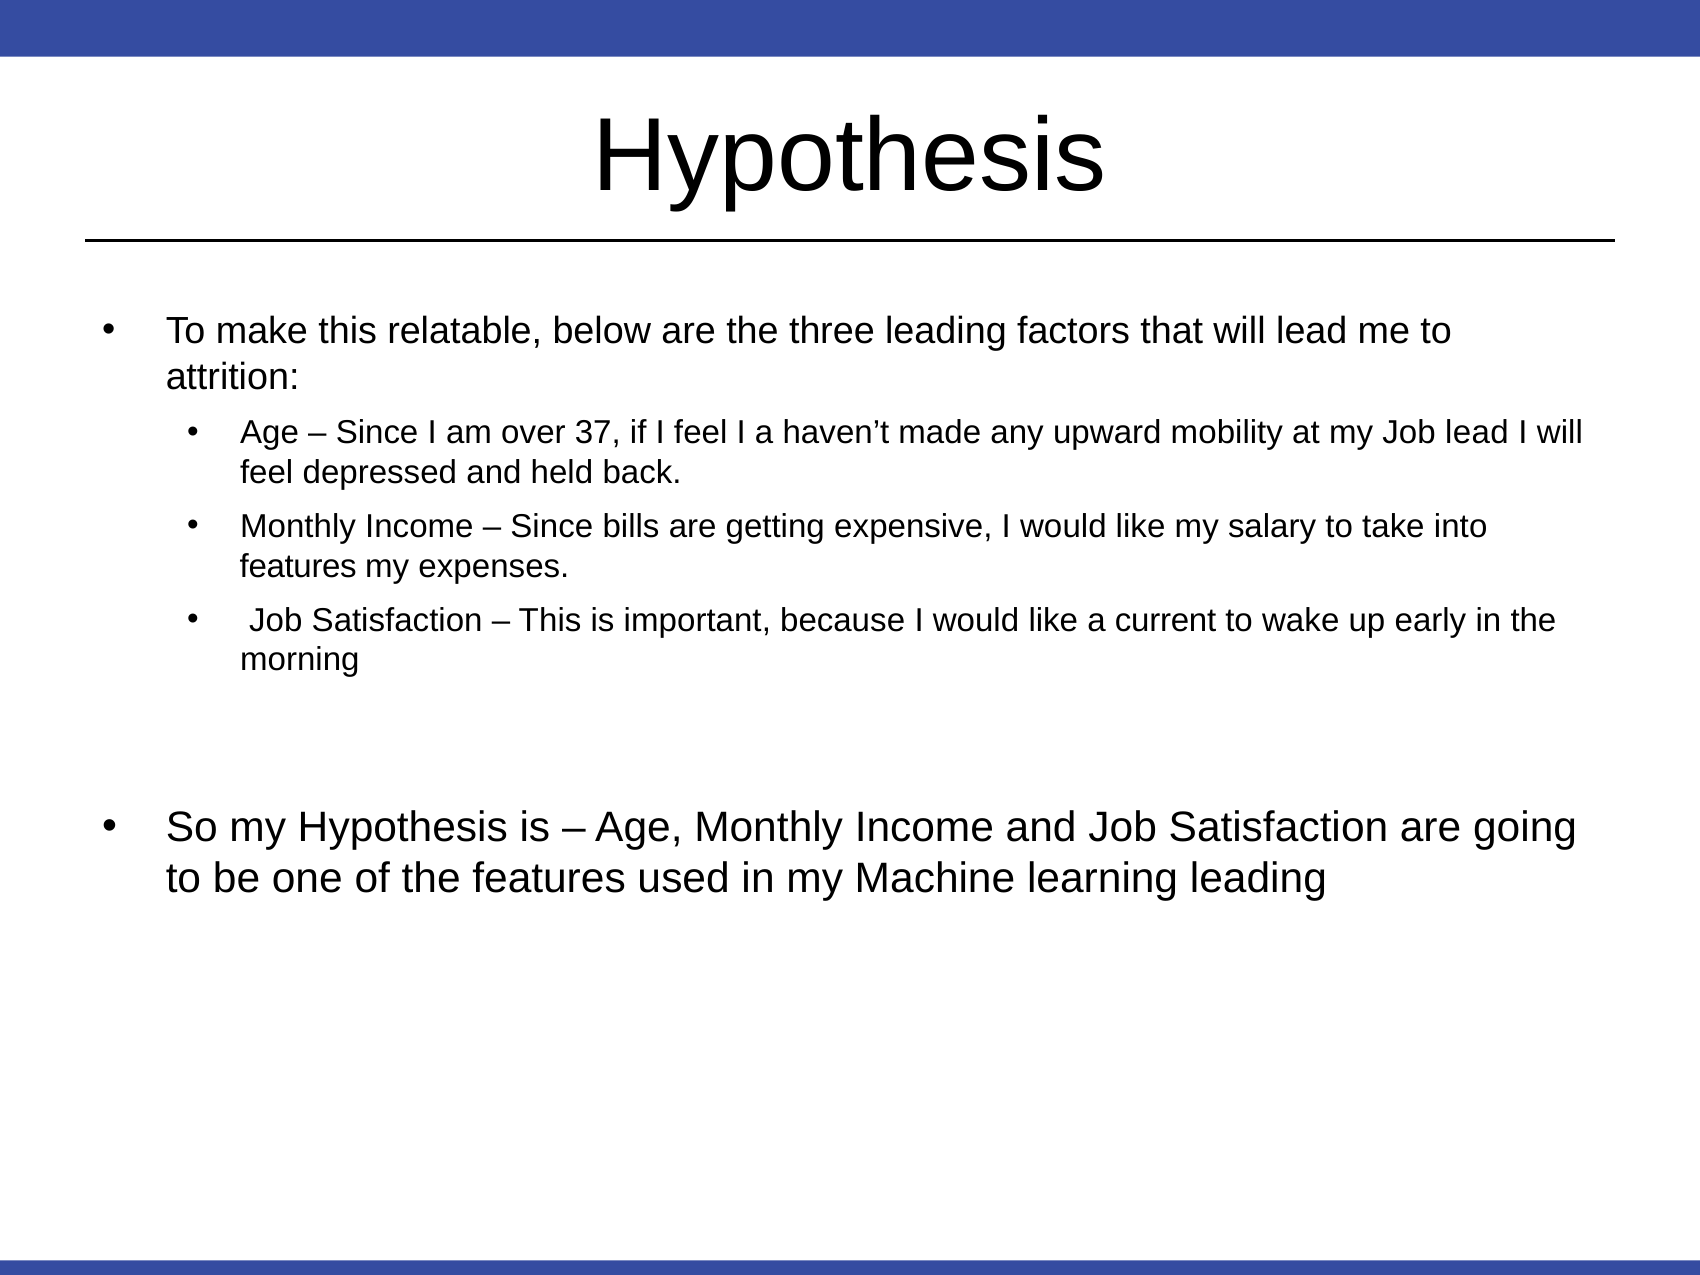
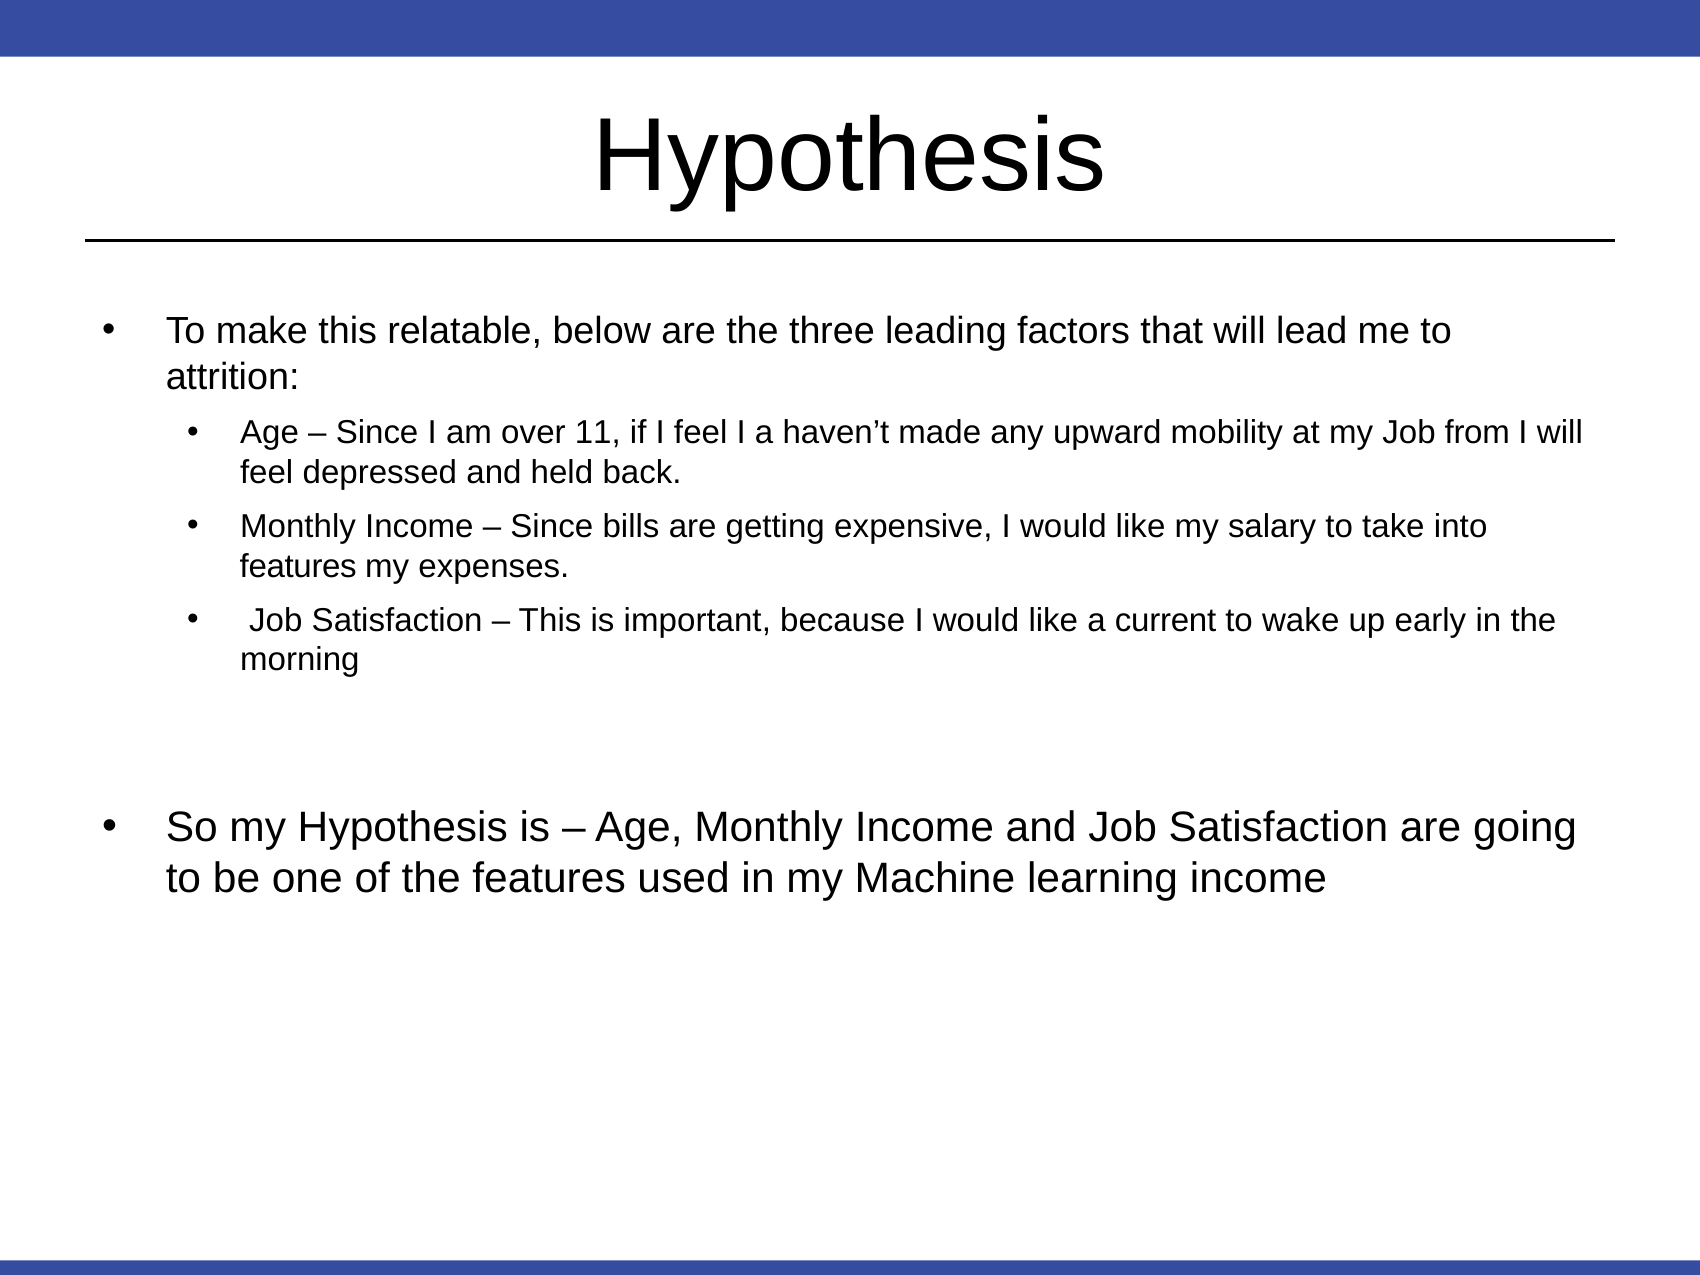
37: 37 -> 11
Job lead: lead -> from
learning leading: leading -> income
